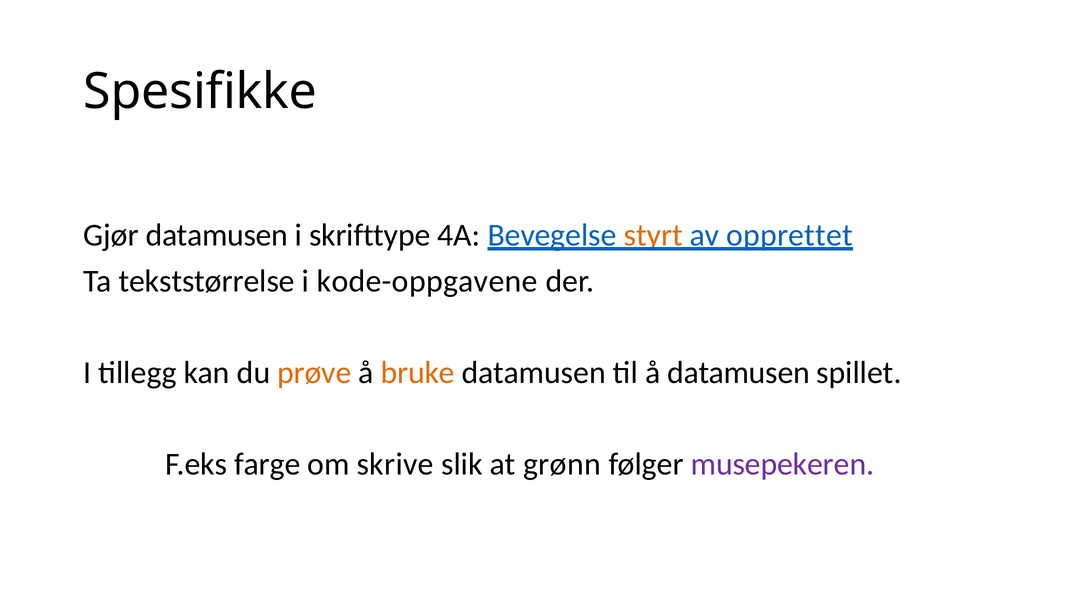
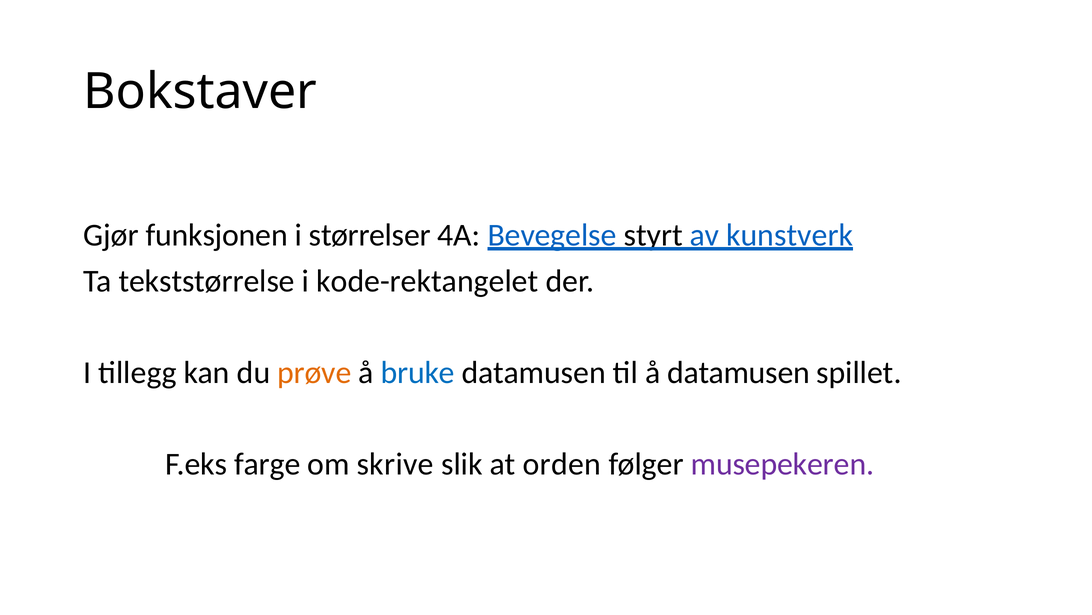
Spesifikke: Spesifikke -> Bokstaver
Gjør datamusen: datamusen -> funksjonen
skrifttype: skrifttype -> størrelser
styrt colour: orange -> black
opprettet: opprettet -> kunstverk
kode-oppgavene: kode-oppgavene -> kode-rektangelet
bruke colour: orange -> blue
grønn: grønn -> orden
